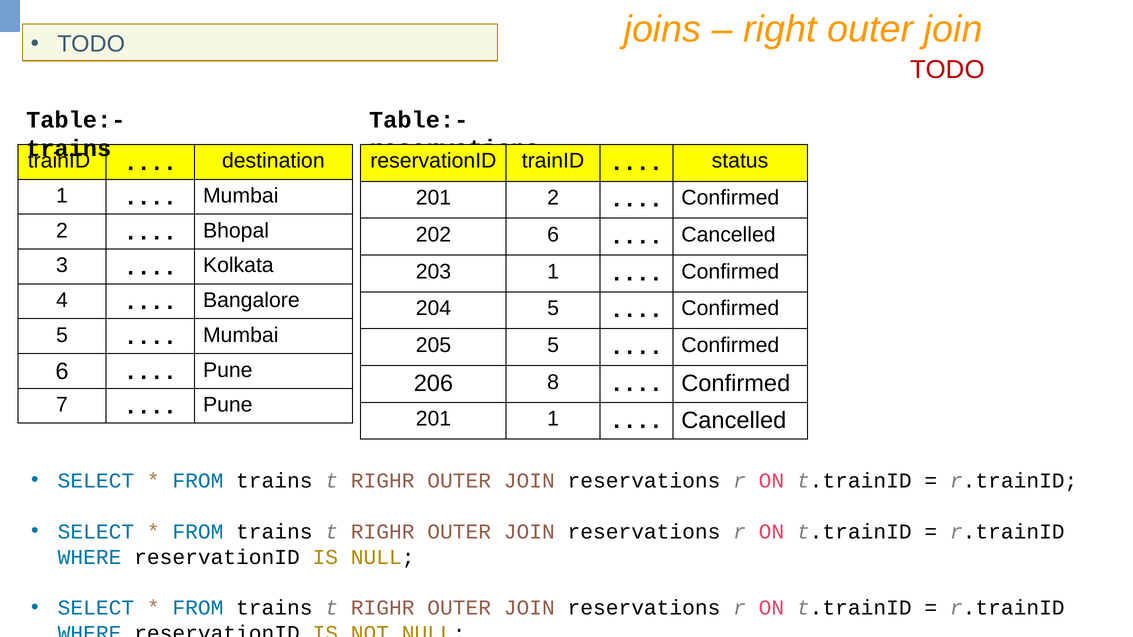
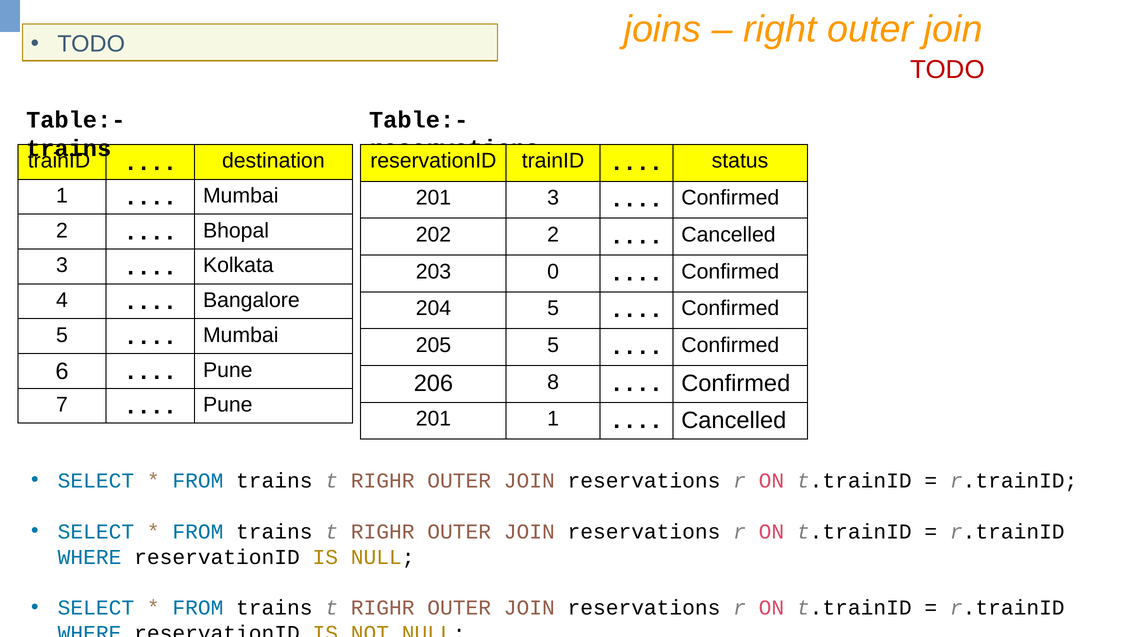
201 2: 2 -> 3
202 6: 6 -> 2
203 1: 1 -> 0
